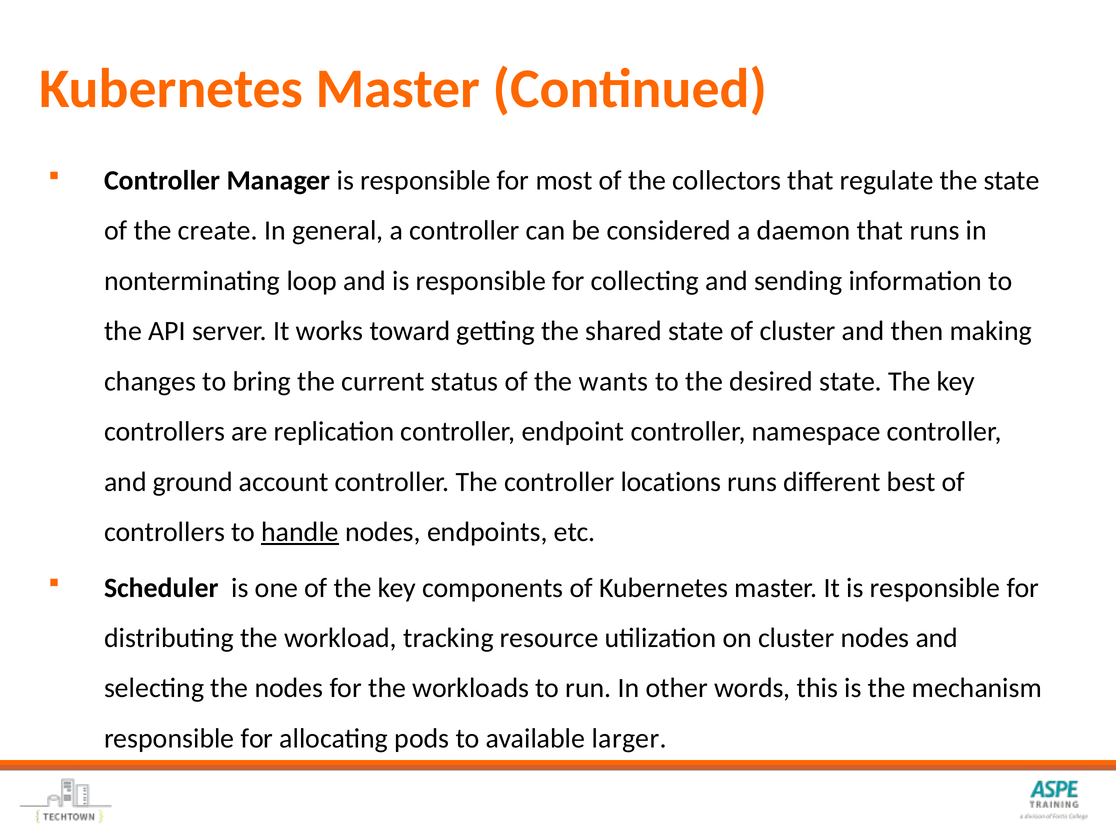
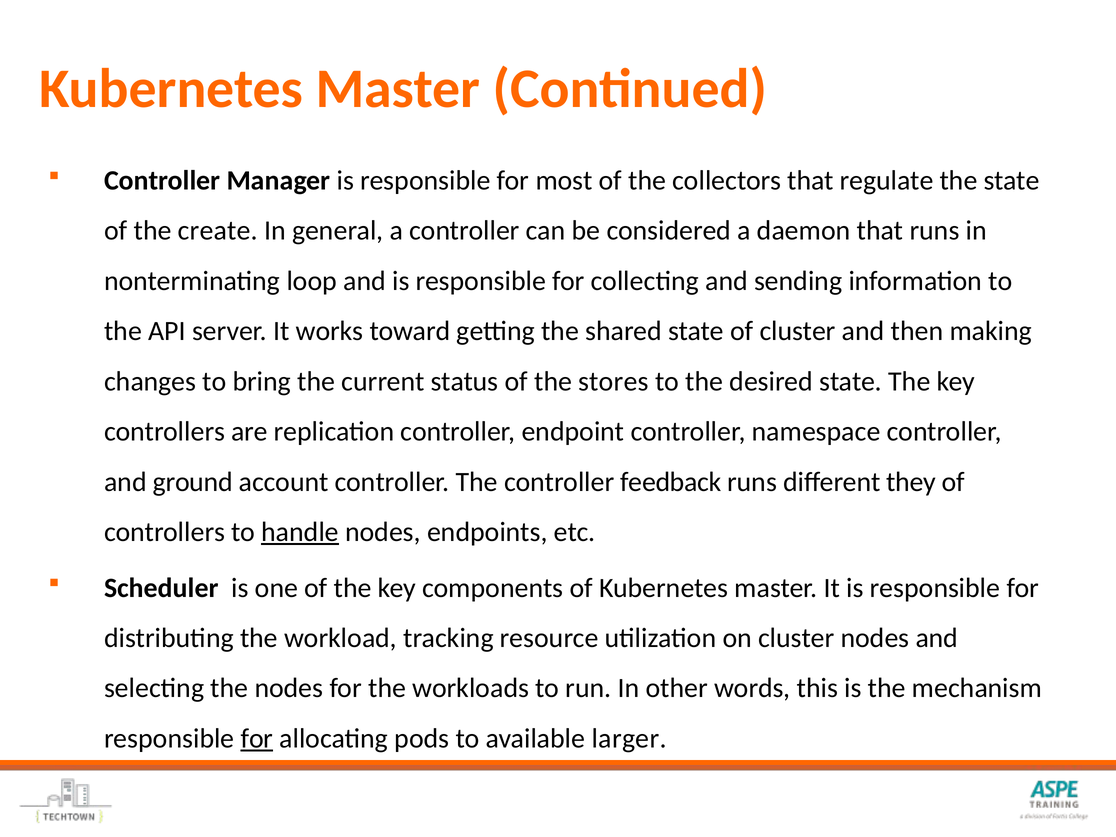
wants: wants -> stores
locations: locations -> feedback
best: best -> they
for at (257, 739) underline: none -> present
